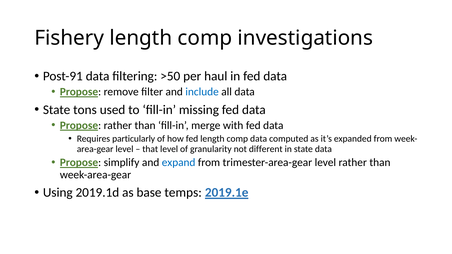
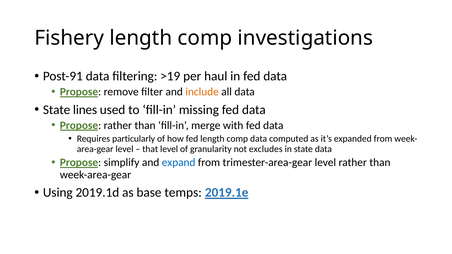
>50: >50 -> >19
include colour: blue -> orange
tons: tons -> lines
different: different -> excludes
